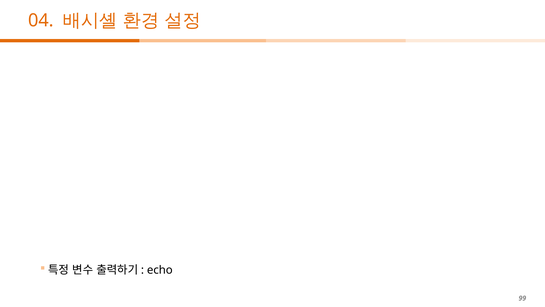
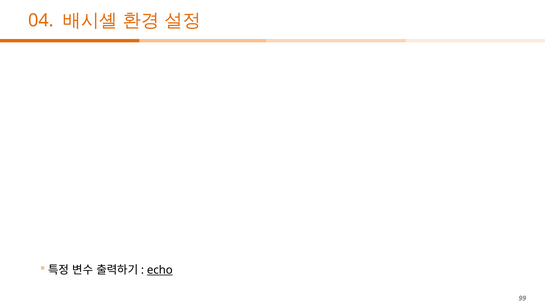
echo underline: none -> present
